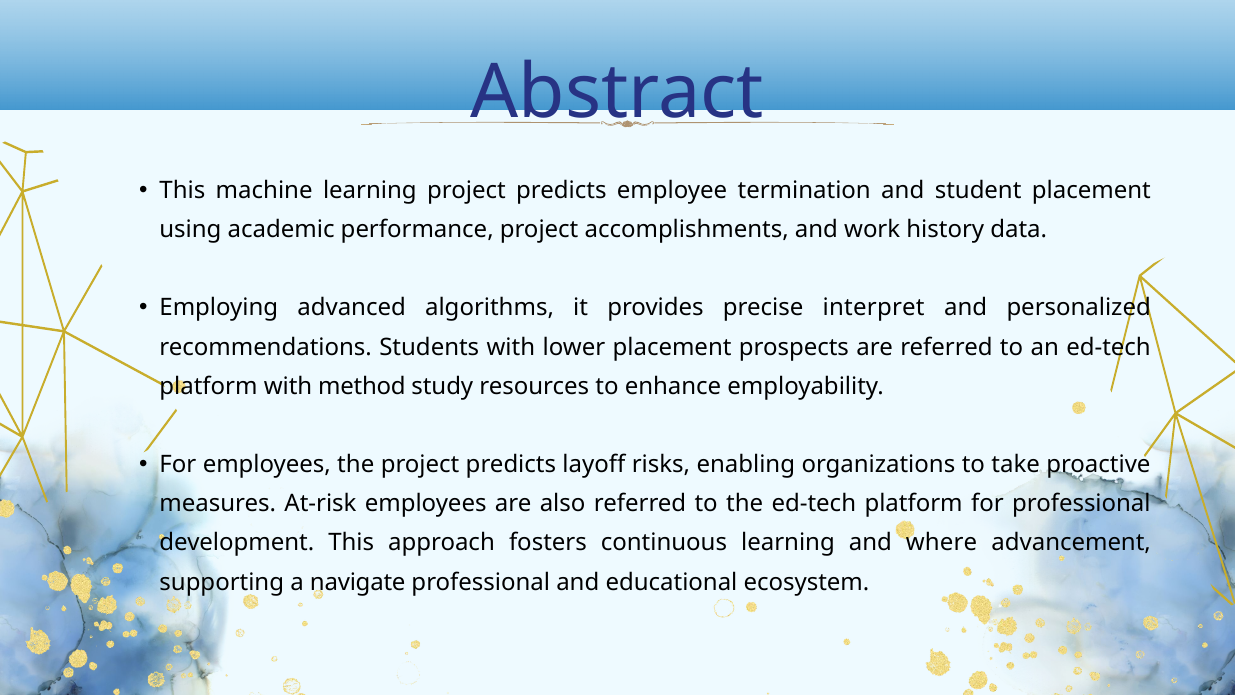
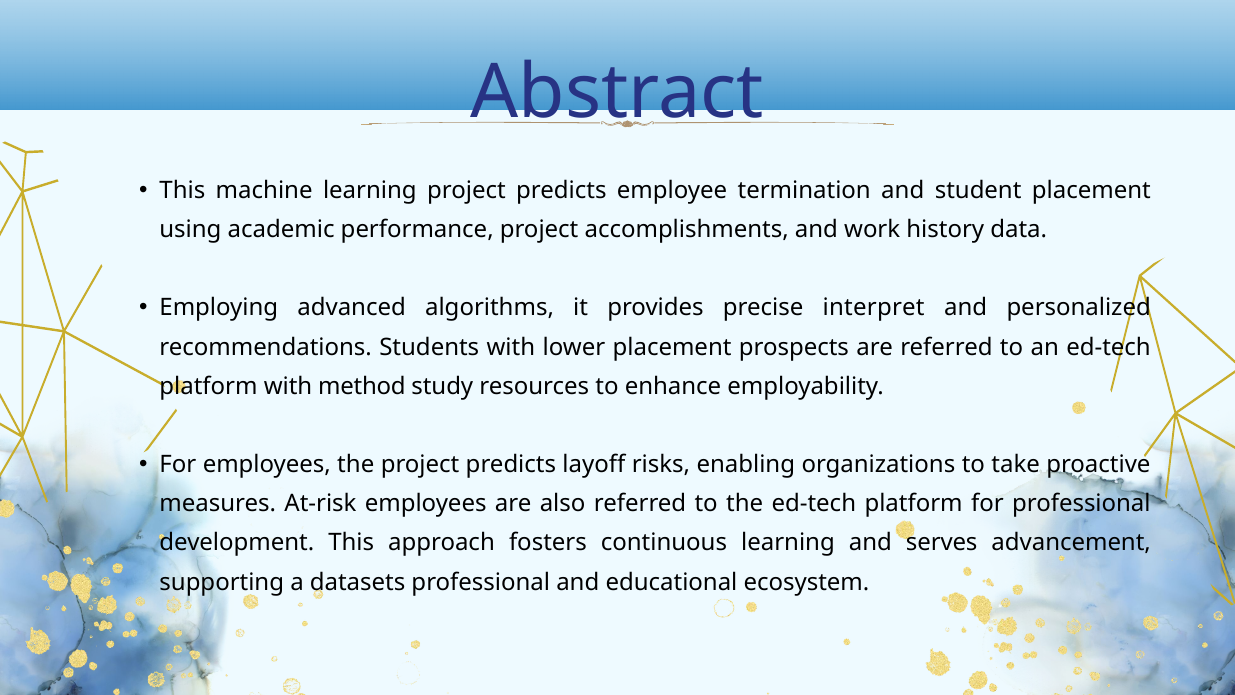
where: where -> serves
navigate: navigate -> datasets
